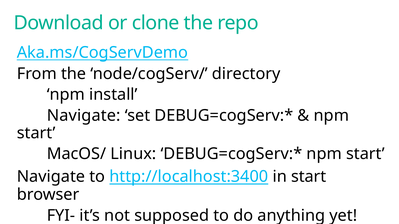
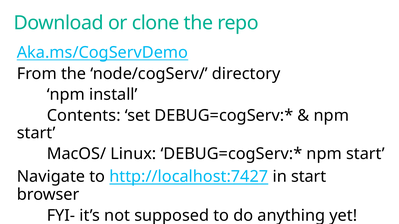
Navigate at (84, 116): Navigate -> Contents
http://localhost:3400: http://localhost:3400 -> http://localhost:7427
